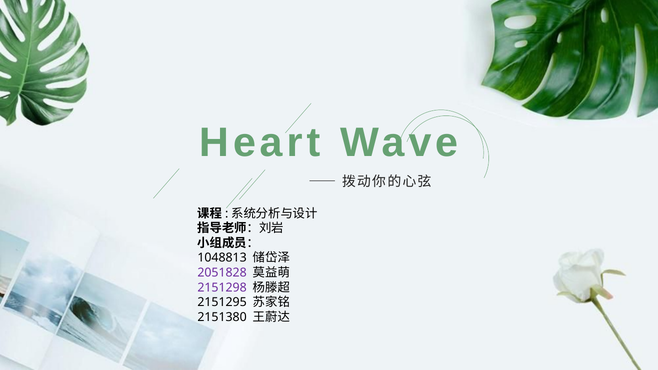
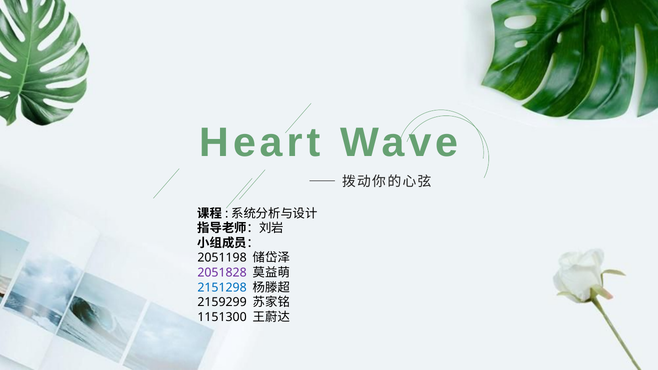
1048813: 1048813 -> 2051198
2151298 colour: purple -> blue
2151295: 2151295 -> 2159299
2151380: 2151380 -> 1151300
